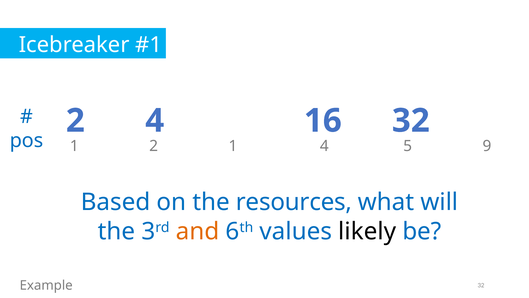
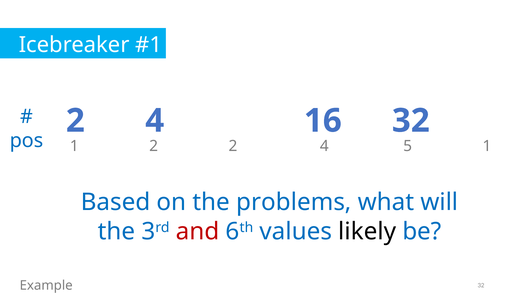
1 at (233, 146): 1 -> 2
9 at (487, 146): 9 -> 1
resources: resources -> problems
and colour: orange -> red
